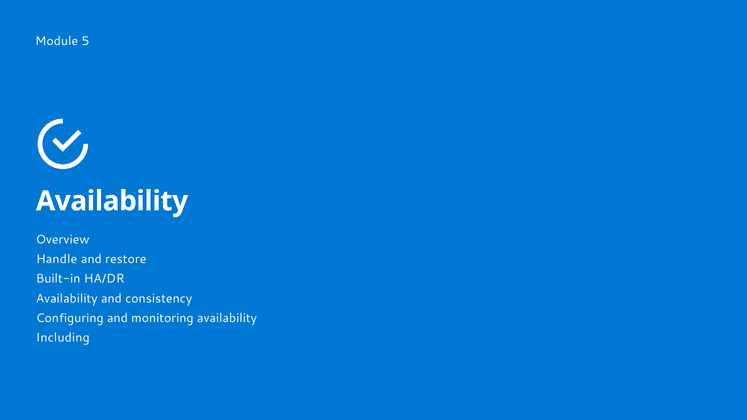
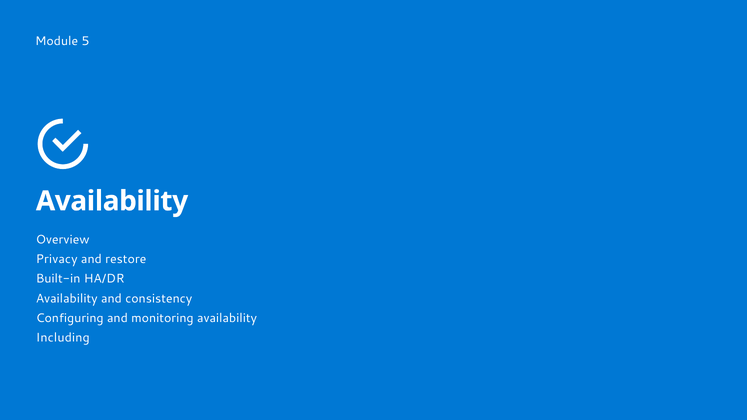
Handle: Handle -> Privacy
